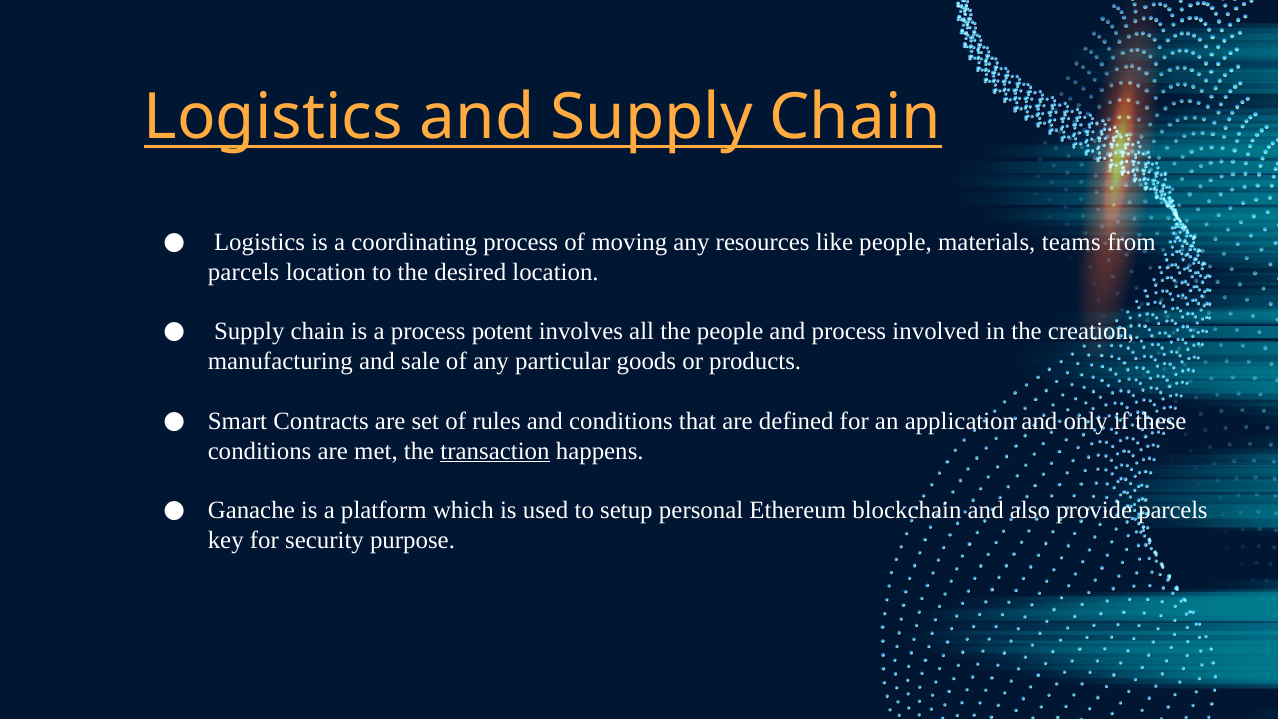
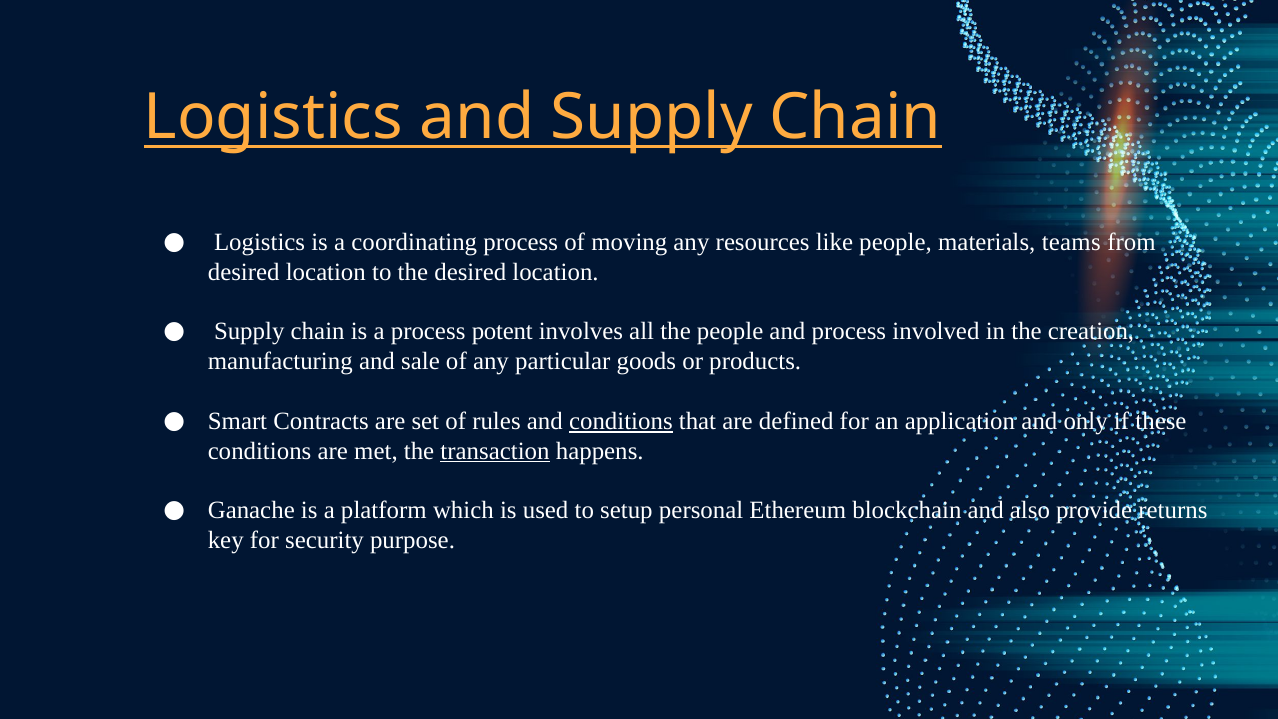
parcels at (244, 272): parcels -> desired
conditions at (621, 421) underline: none -> present
provide parcels: parcels -> returns
